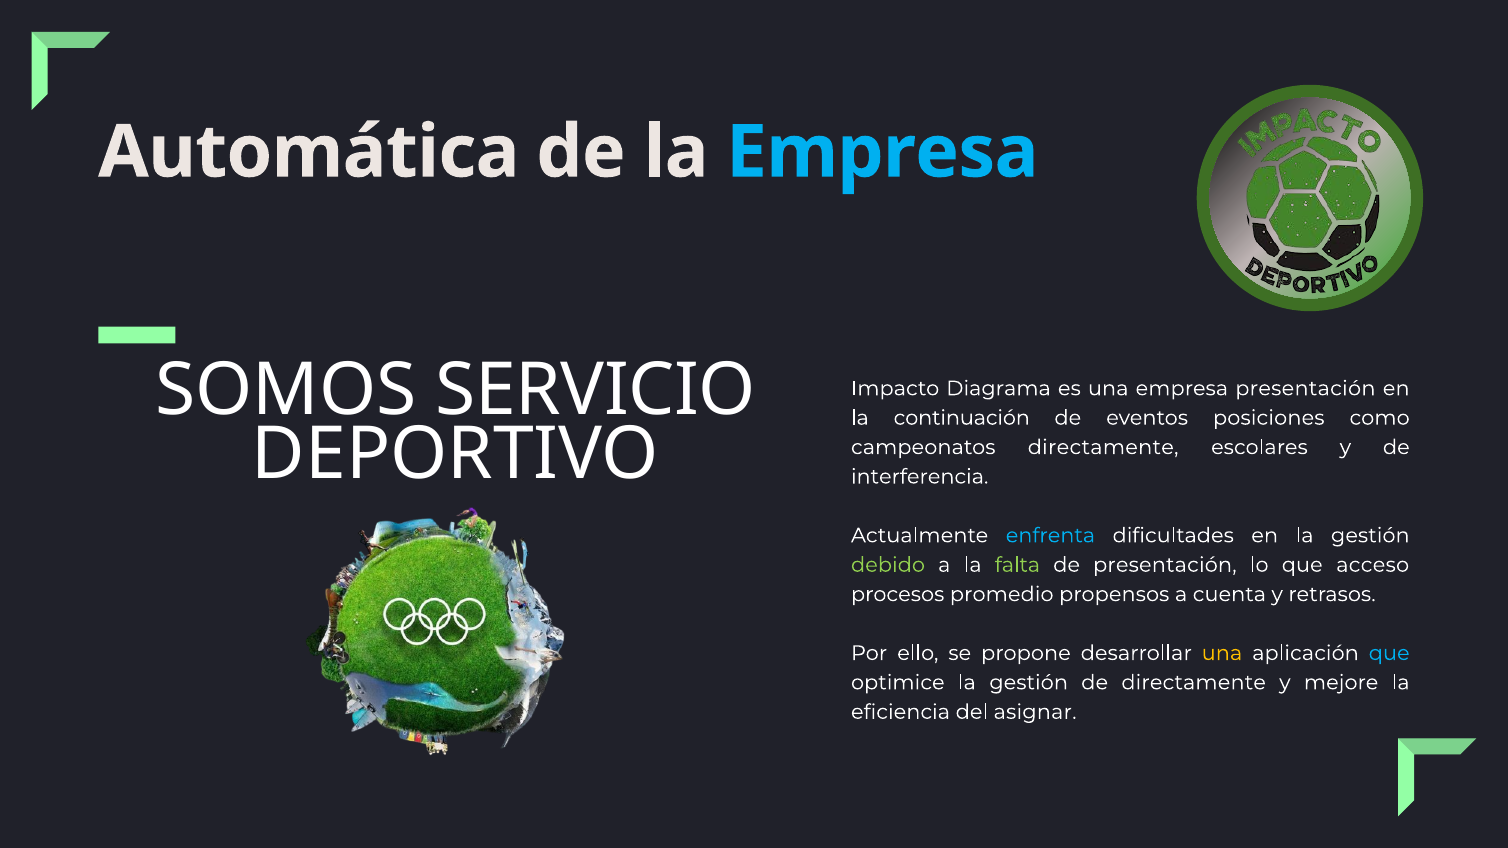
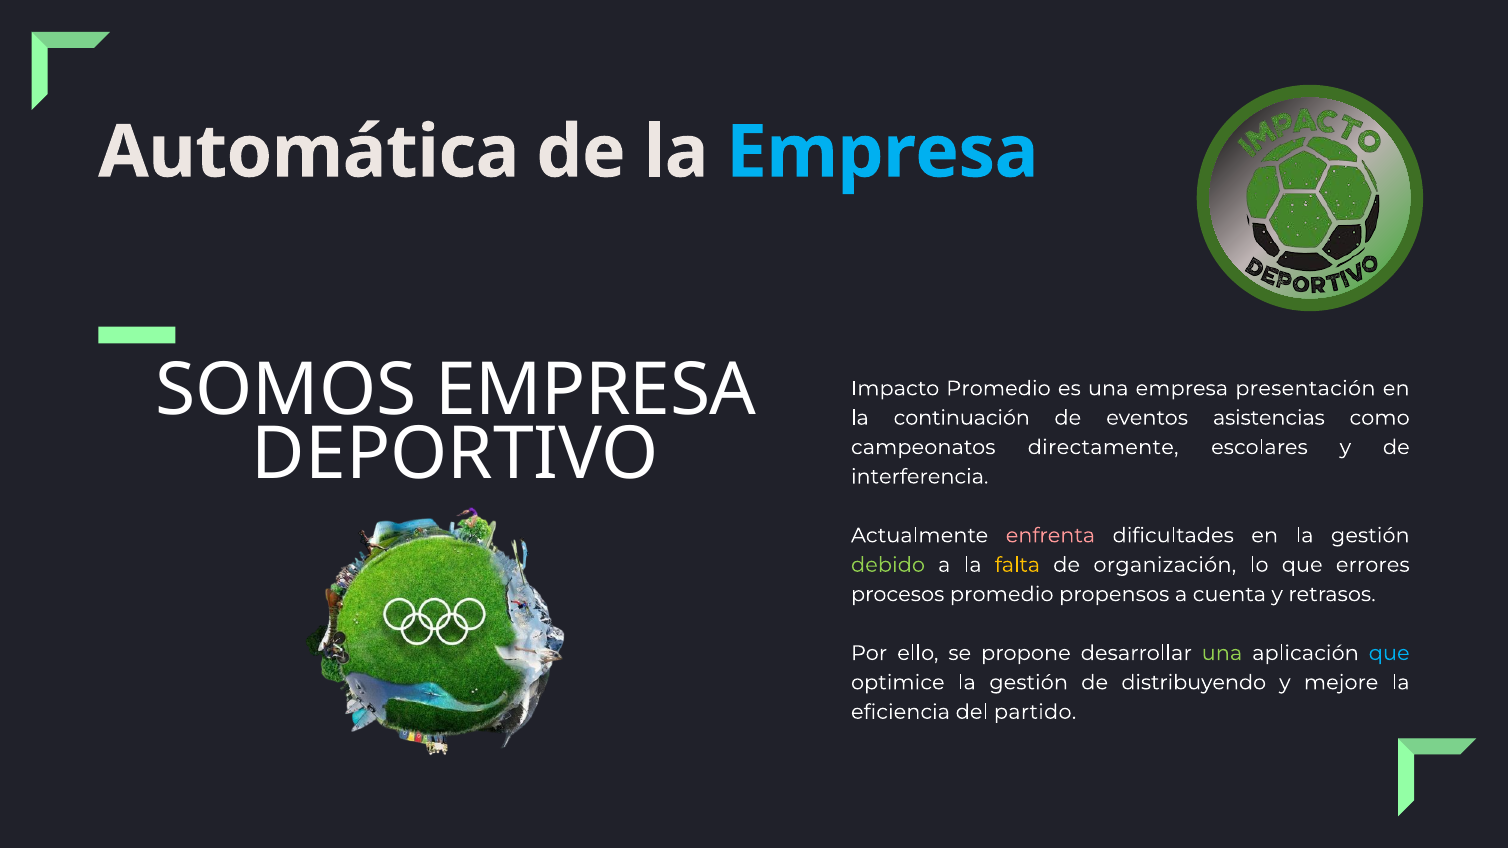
SOMOS SERVICIO: SERVICIO -> EMPRESA
Impacto Diagrama: Diagrama -> Promedio
posiciones: posiciones -> asistencias
enfrenta colour: light blue -> pink
falta colour: light green -> yellow
de presentación: presentación -> organización
acceso: acceso -> errores
una at (1222, 653) colour: yellow -> light green
de directamente: directamente -> distribuyendo
asignar: asignar -> partido
